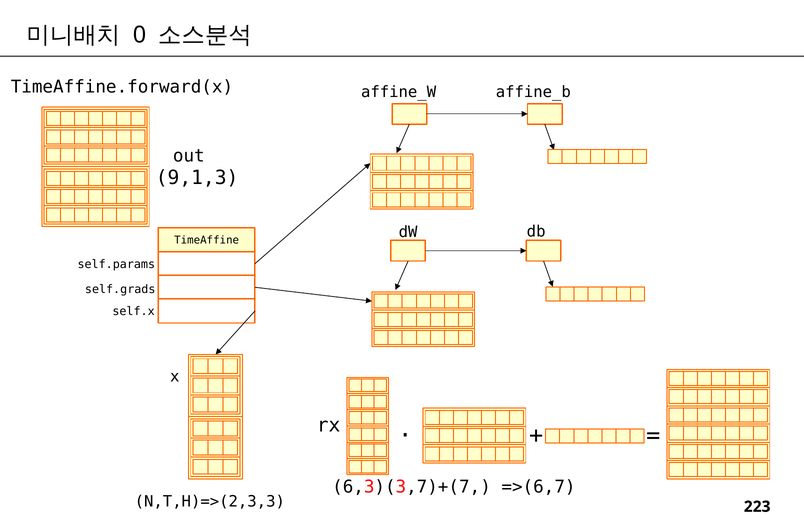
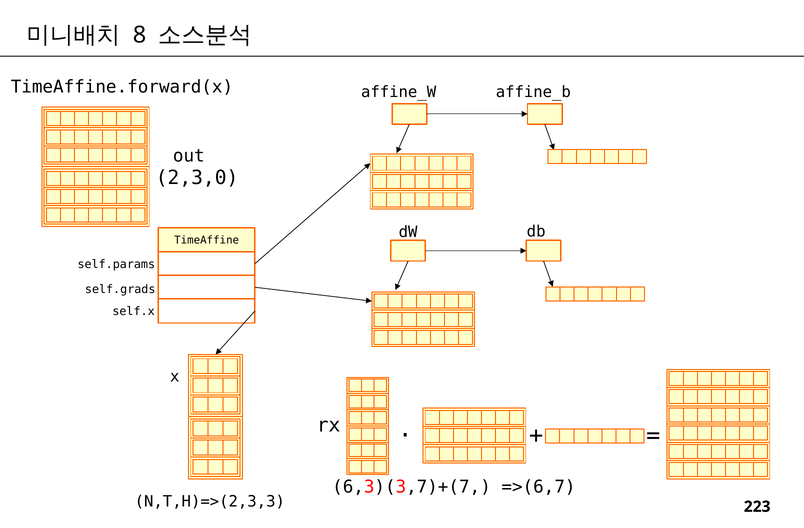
0: 0 -> 8
9,1,3: 9,1,3 -> 2,3,0
